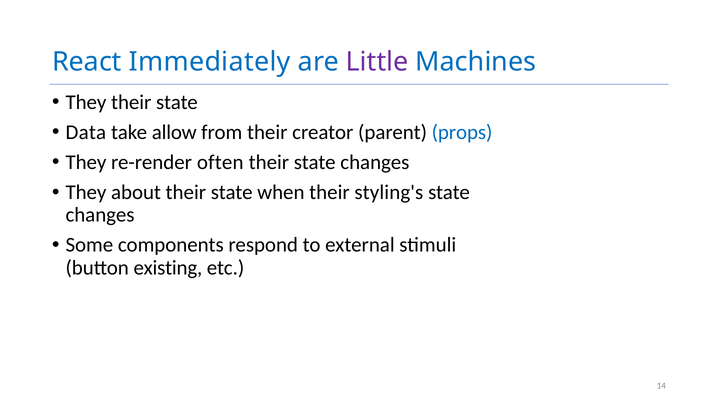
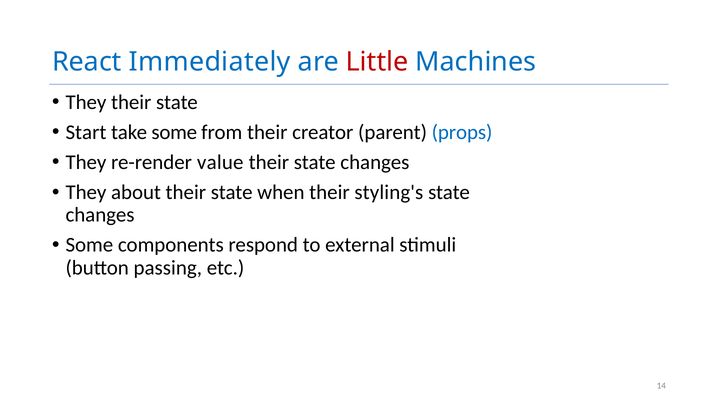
Little colour: purple -> red
Data: Data -> Start
take allow: allow -> some
often: often -> value
existing: existing -> passing
